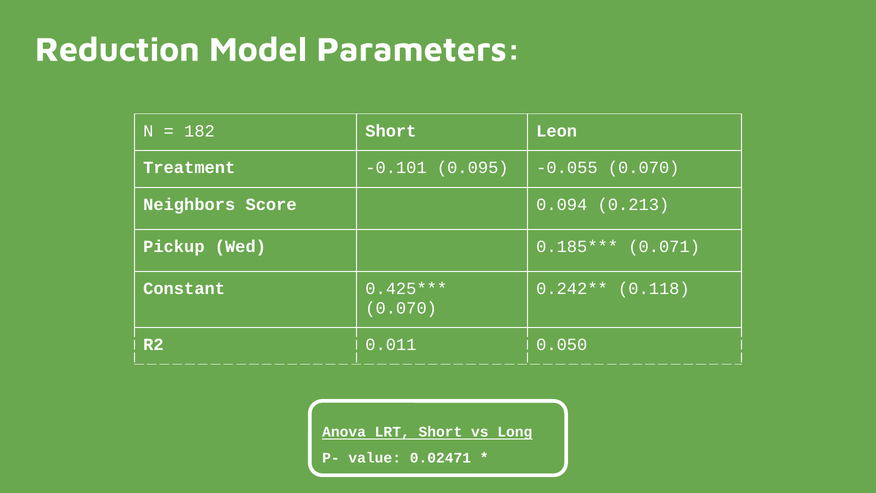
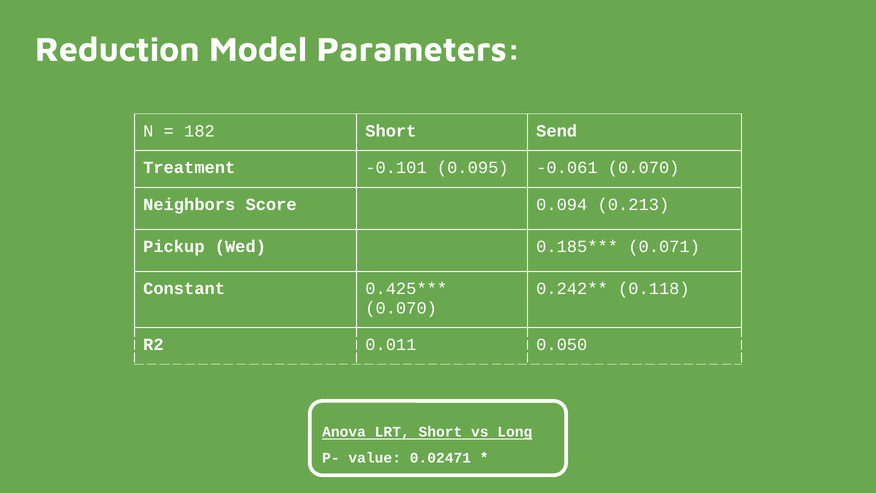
Leon: Leon -> Send
-0.055: -0.055 -> -0.061
